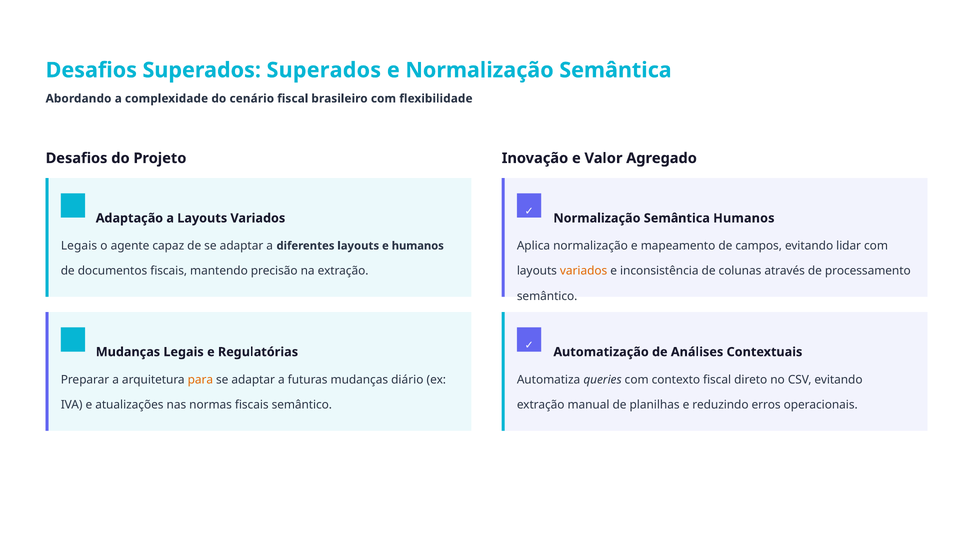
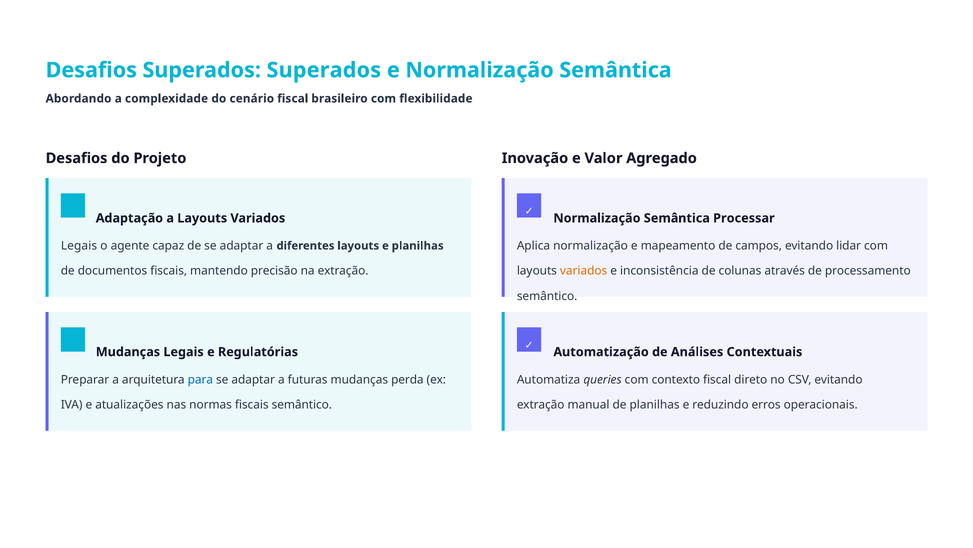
Semântica Humanos: Humanos -> Processar
e humanos: humanos -> planilhas
para colour: orange -> blue
diário: diário -> perda
